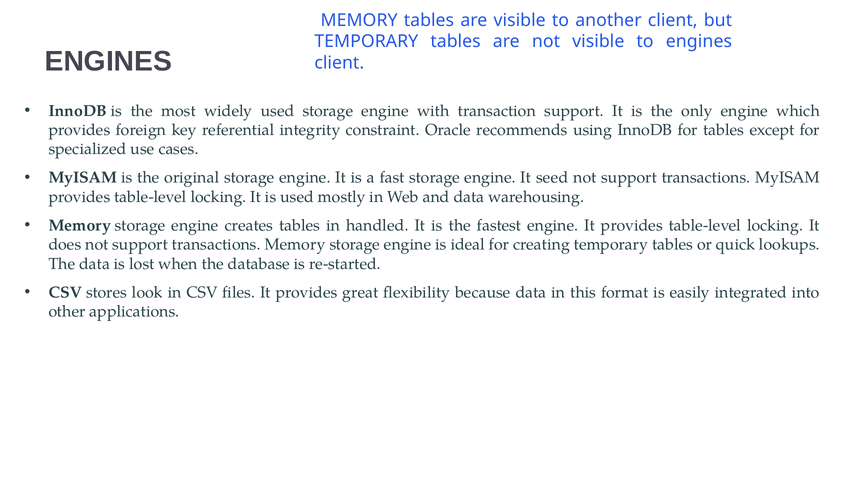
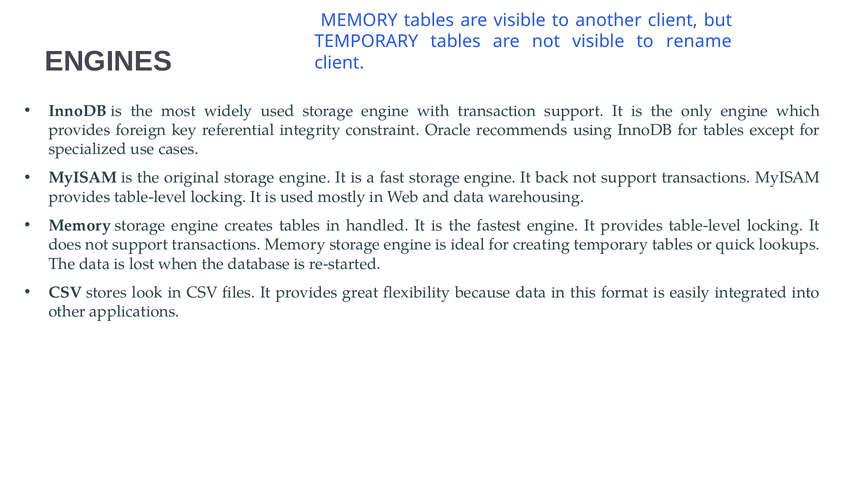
to engines: engines -> rename
seed: seed -> back
